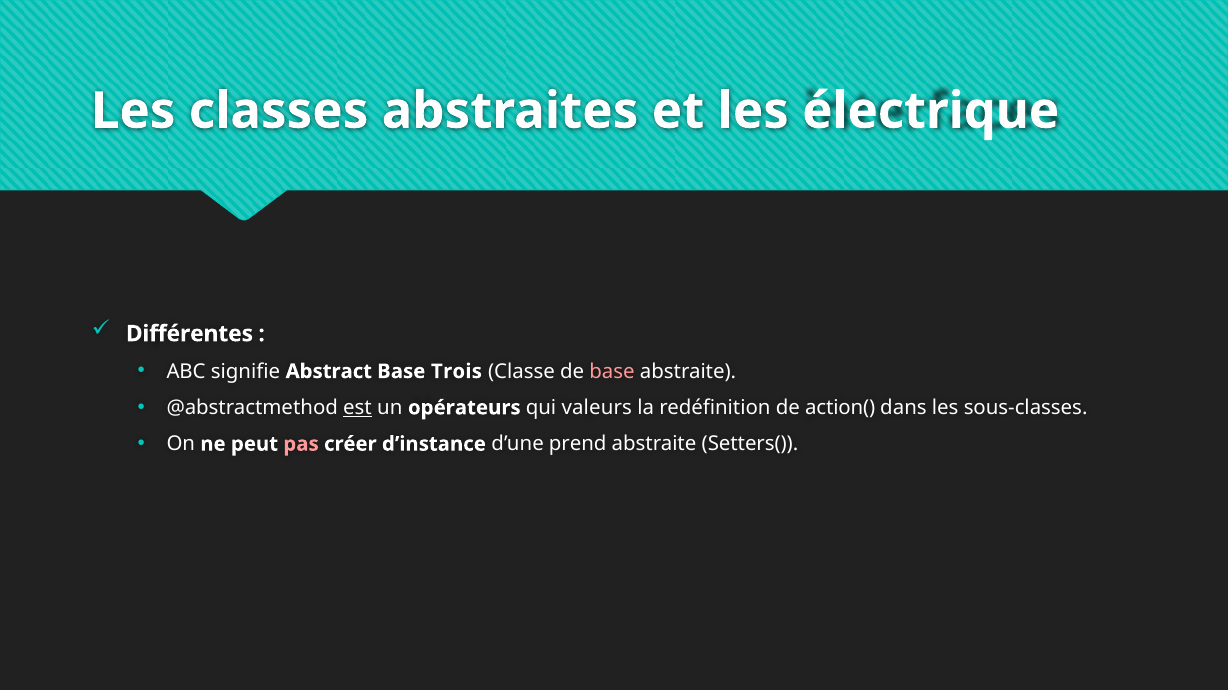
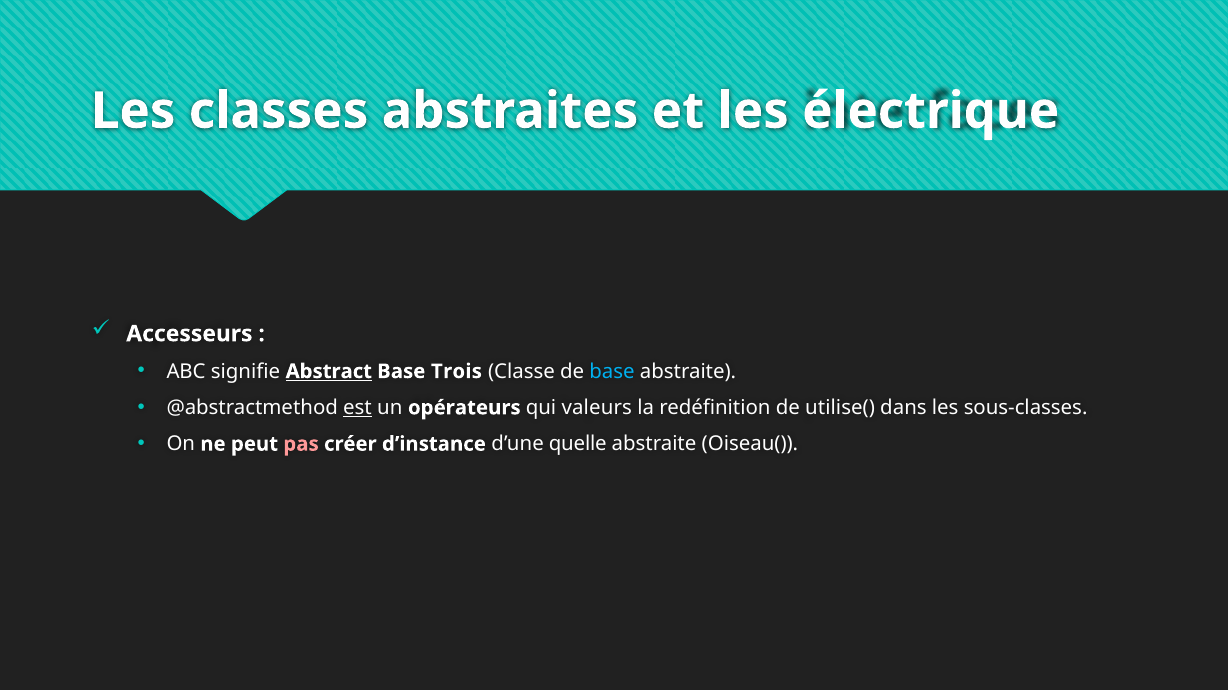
Différentes: Différentes -> Accesseurs
Abstract underline: none -> present
base at (612, 372) colour: pink -> light blue
action(: action( -> utilise(
prend: prend -> quelle
Setters(: Setters( -> Oiseau(
